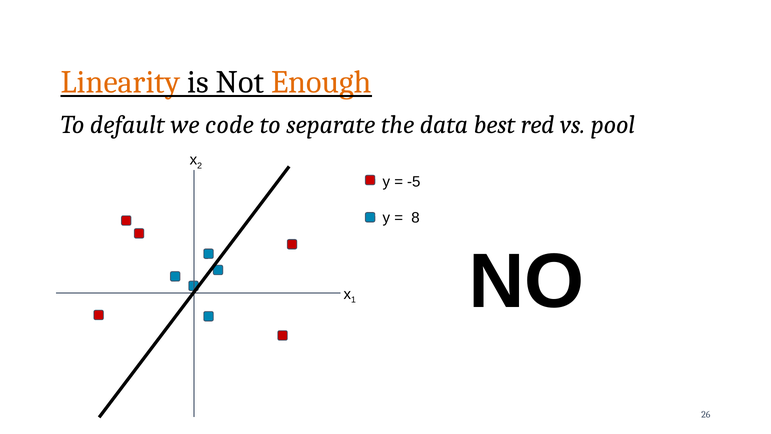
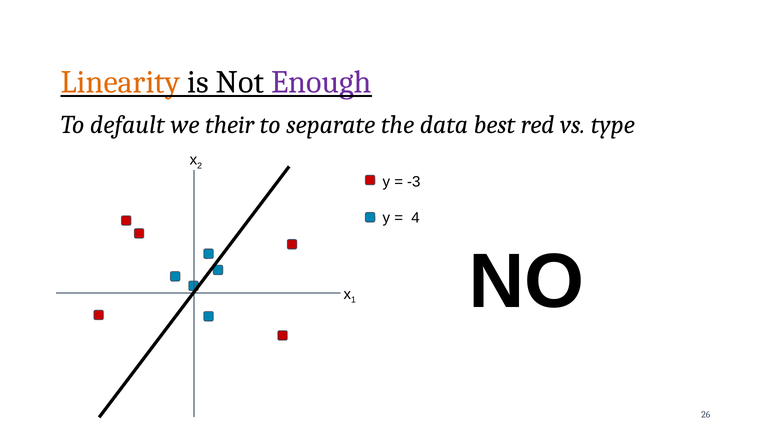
Enough colour: orange -> purple
code: code -> their
pool: pool -> type
-5: -5 -> -3
8: 8 -> 4
